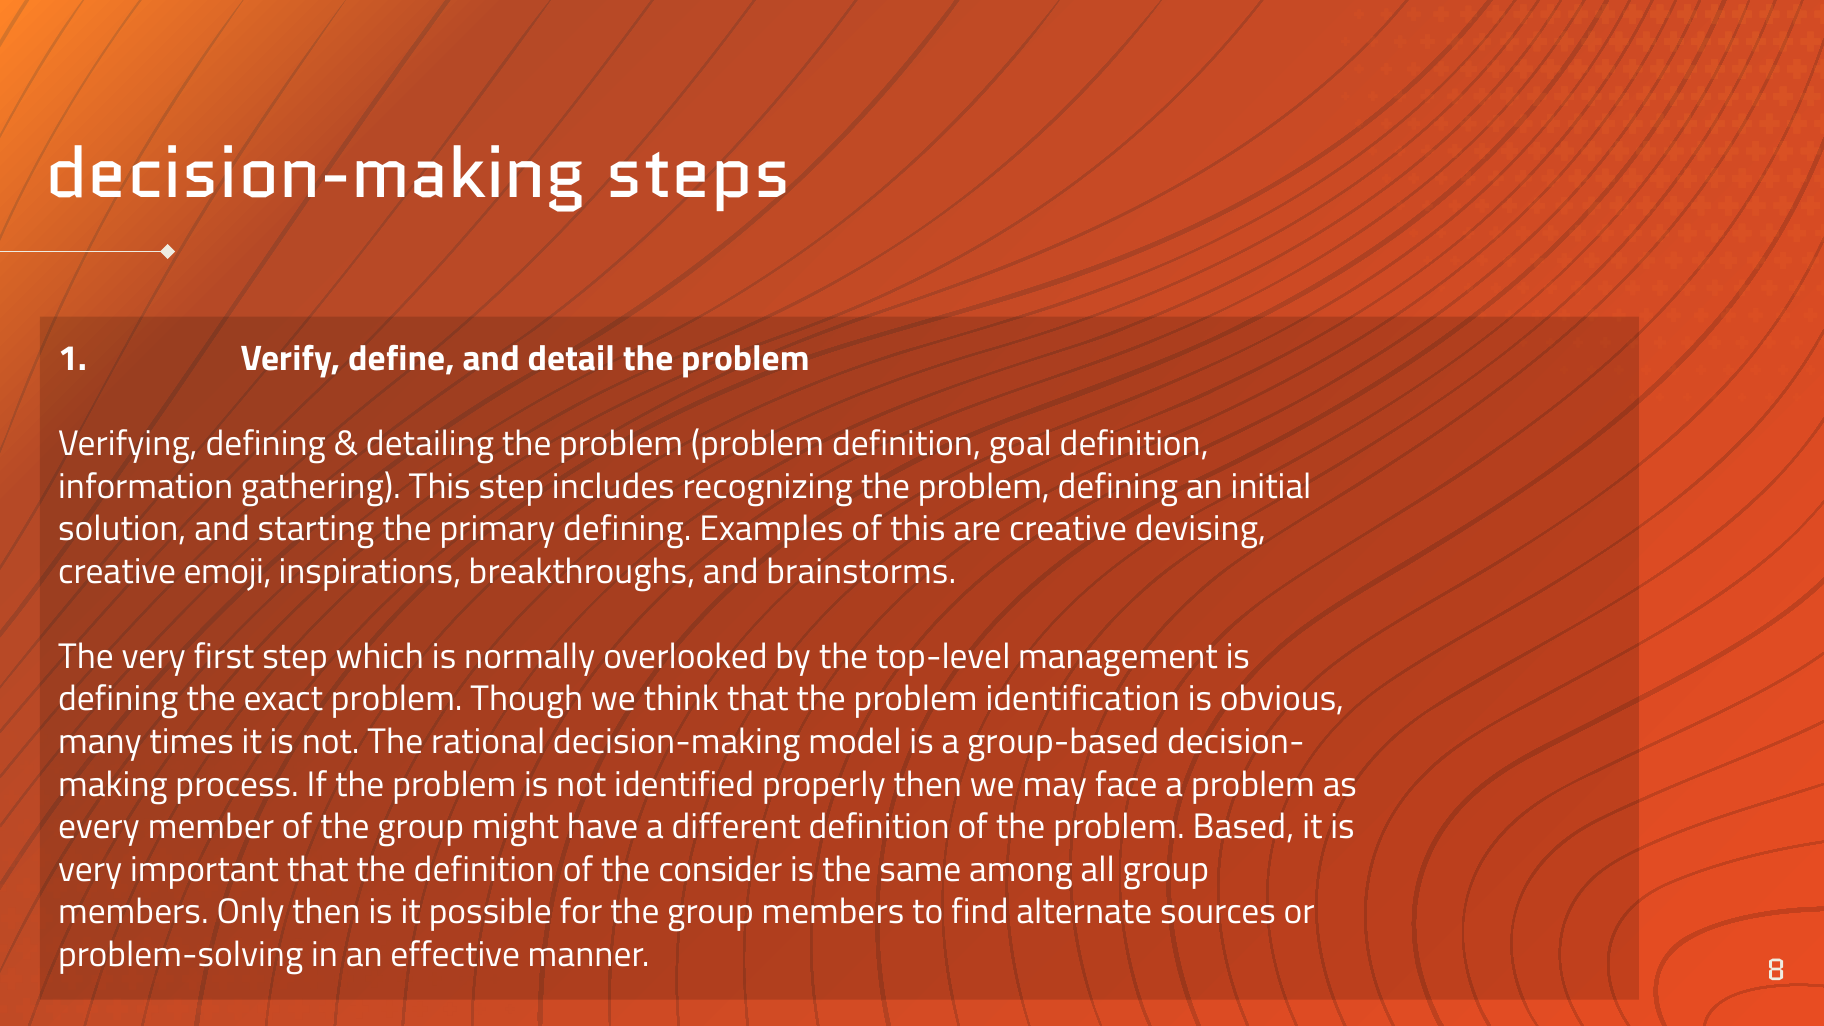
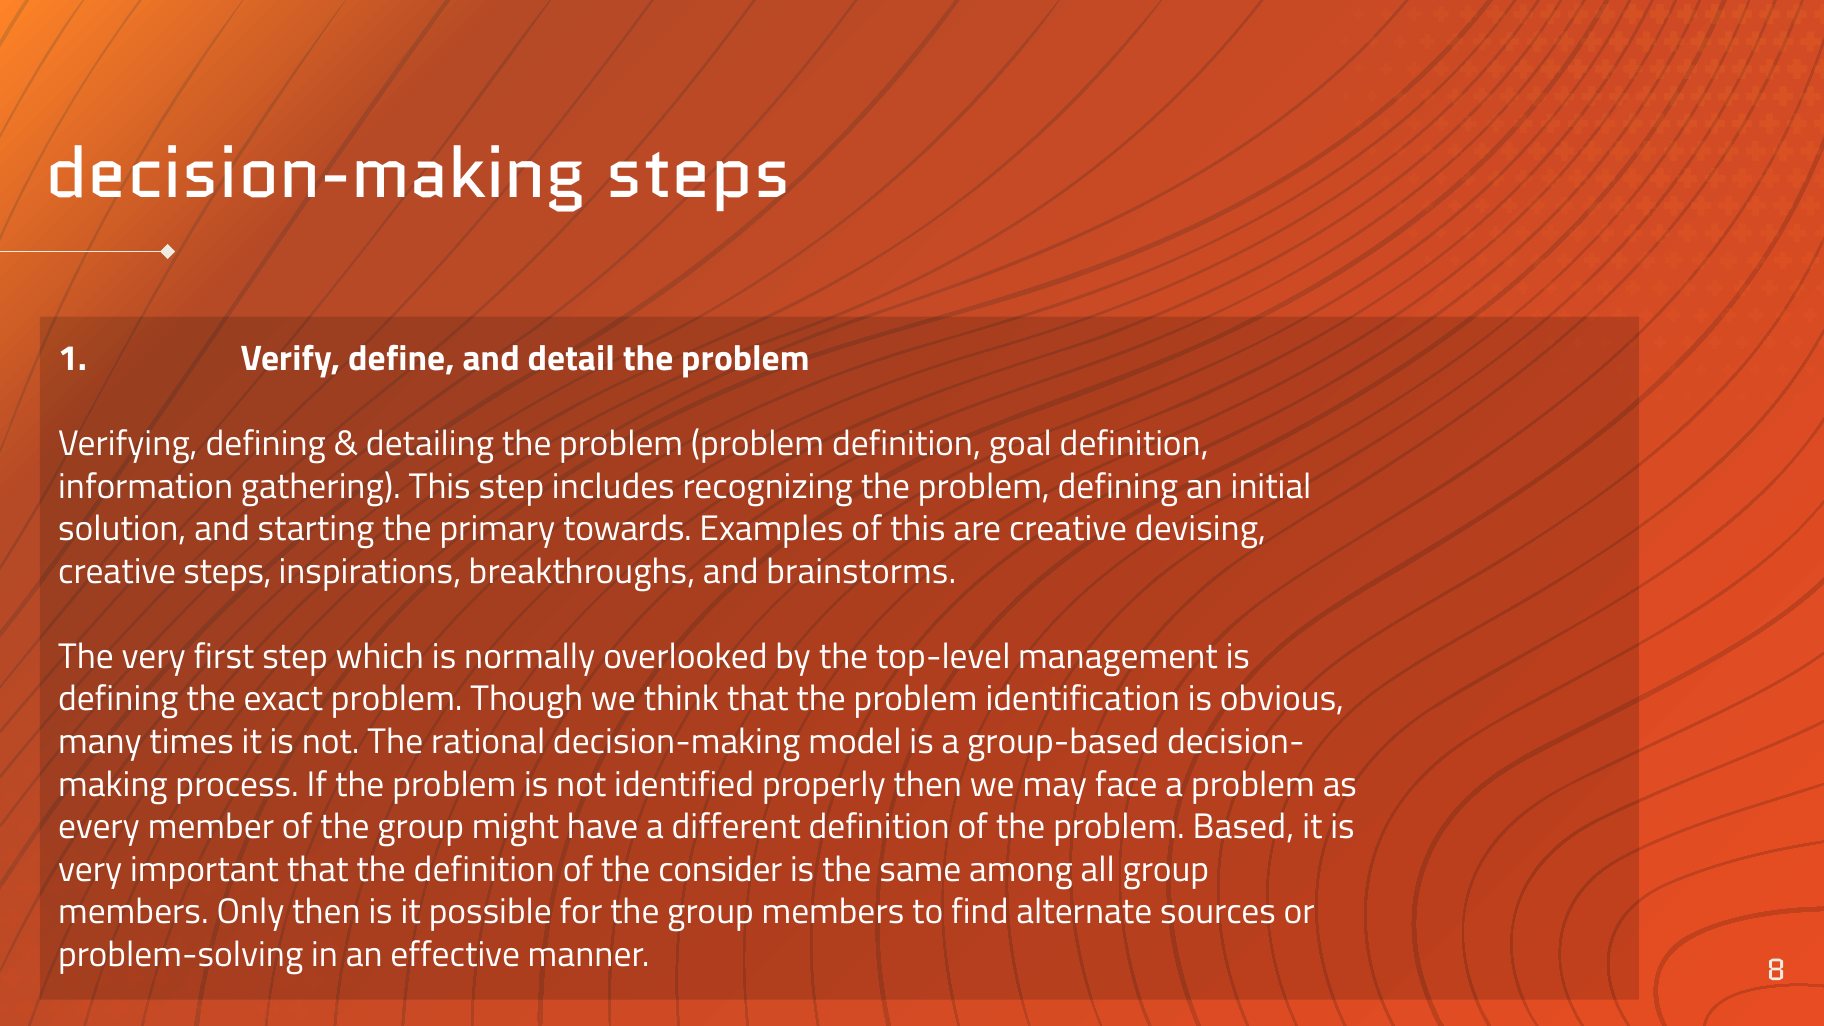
primary defining: defining -> towards
creative emoji: emoji -> steps
